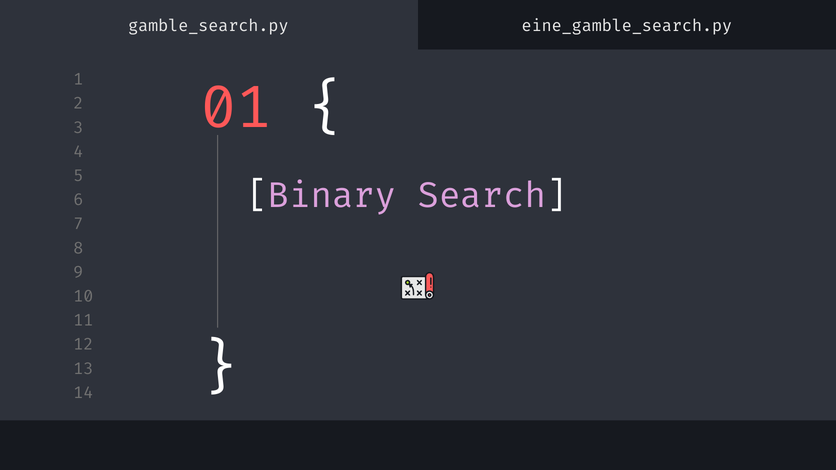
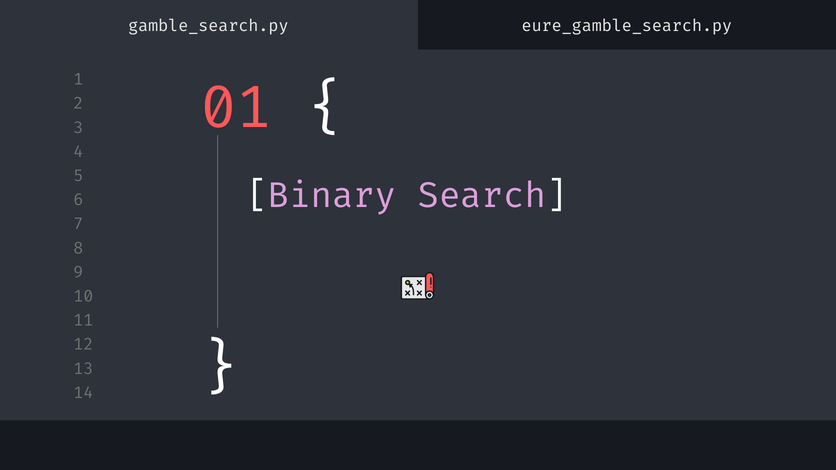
eine_gamble_search.py: eine_gamble_search.py -> eure_gamble_search.py
